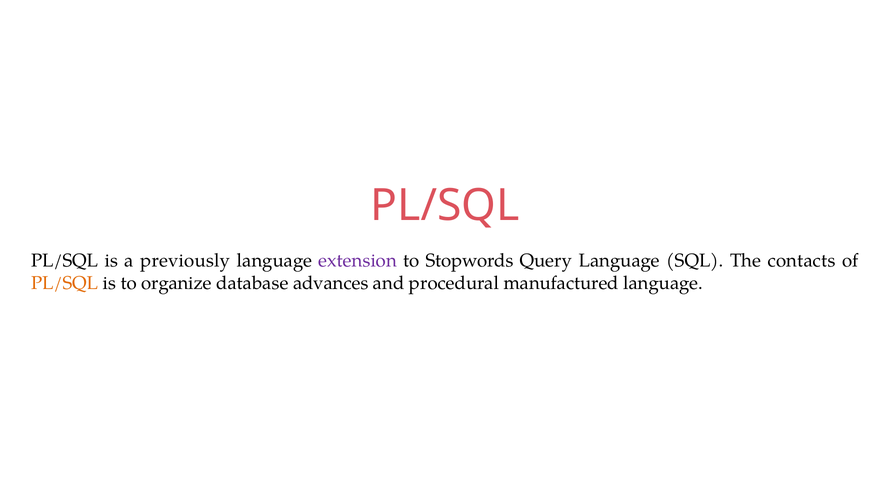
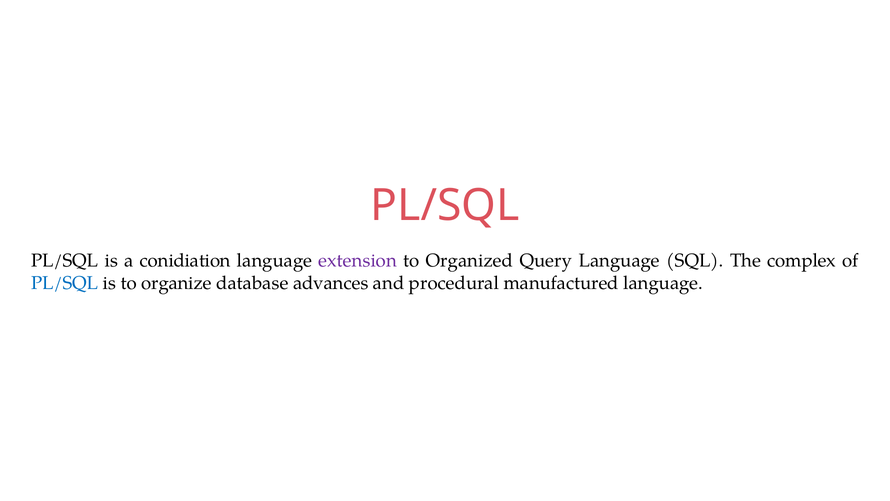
previously: previously -> conidiation
Stopwords: Stopwords -> Organized
contacts: contacts -> complex
PL/SQL at (65, 283) colour: orange -> blue
